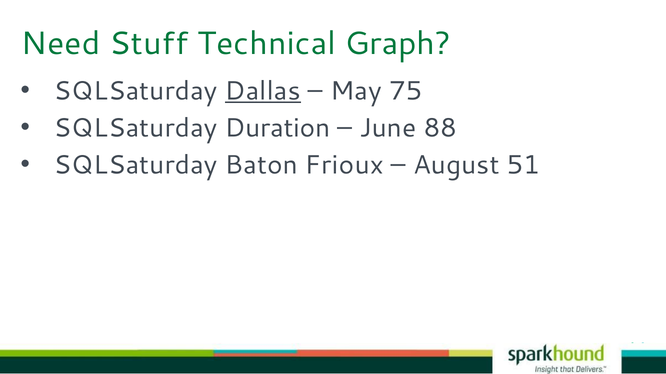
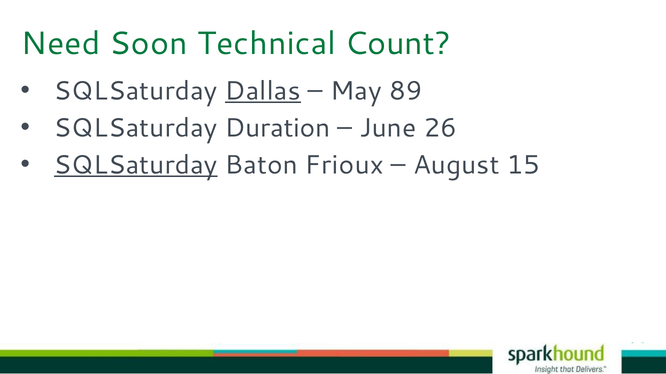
Stuff: Stuff -> Soon
Graph: Graph -> Count
75: 75 -> 89
88: 88 -> 26
SQLSaturday at (136, 165) underline: none -> present
51: 51 -> 15
